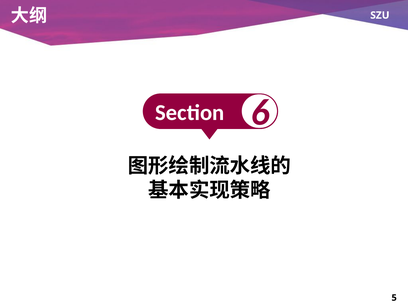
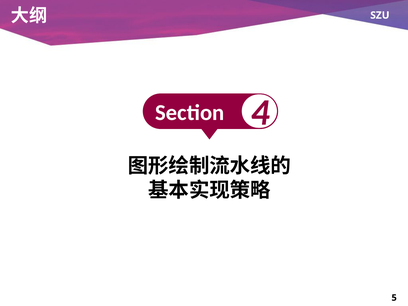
6: 6 -> 4
